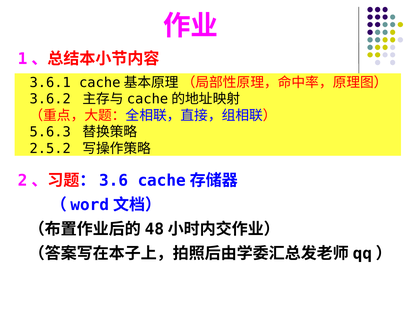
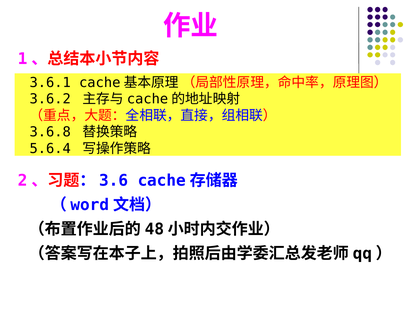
5.6.3: 5.6.3 -> 3.6.8
2.5.2: 2.5.2 -> 5.6.4
